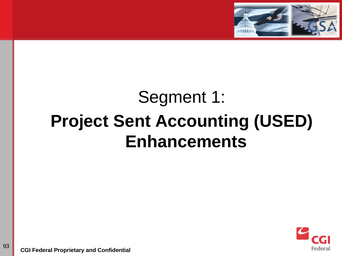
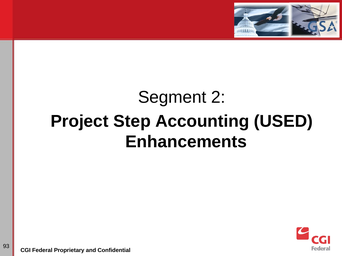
1: 1 -> 2
Sent: Sent -> Step
